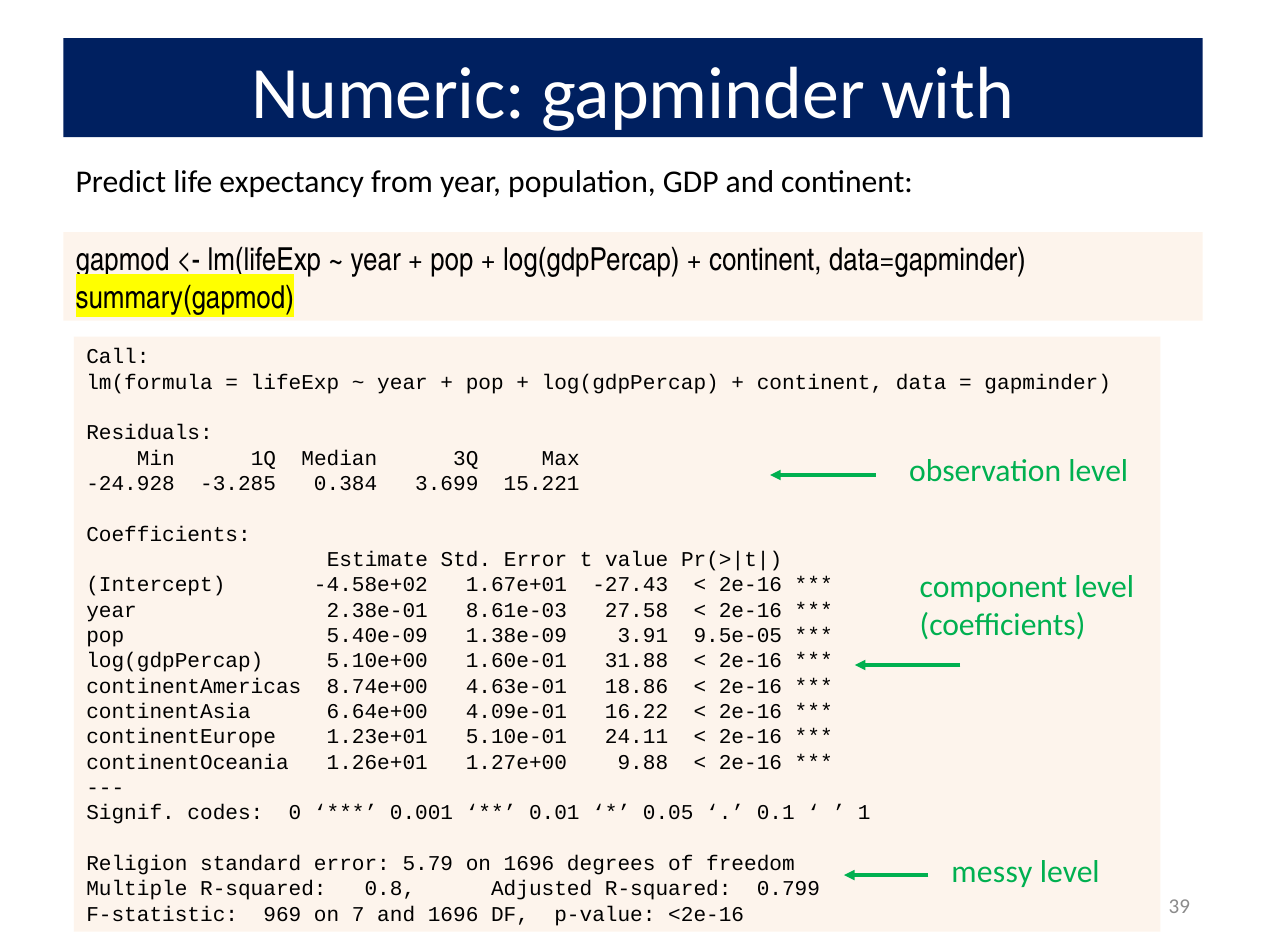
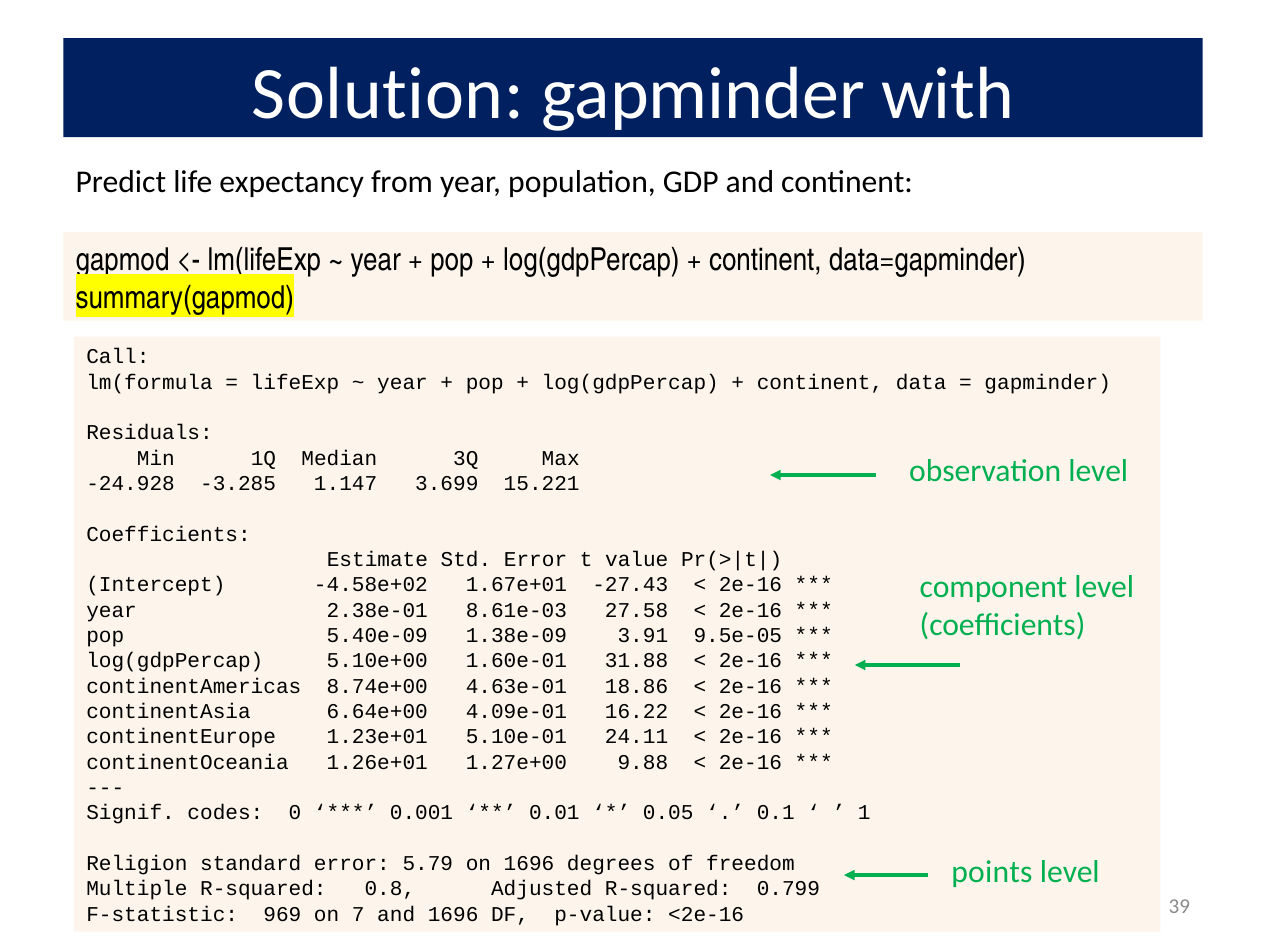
Numeric: Numeric -> Solution
0.384: 0.384 -> 1.147
messy: messy -> points
